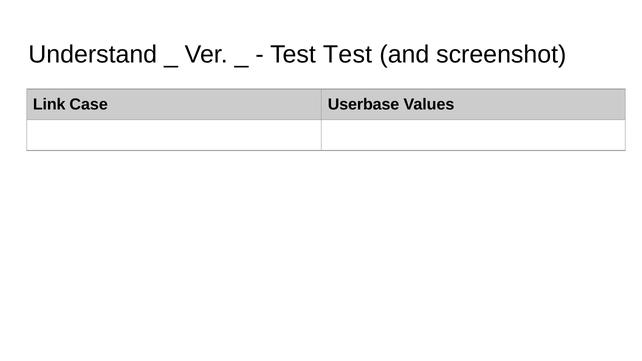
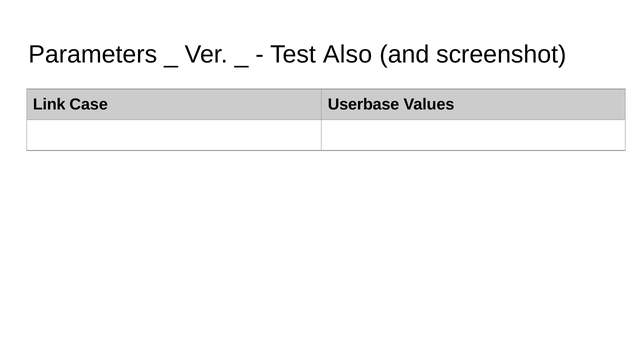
Understand: Understand -> Parameters
Test Test: Test -> Also
